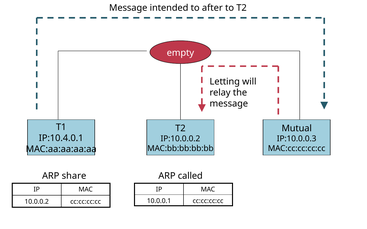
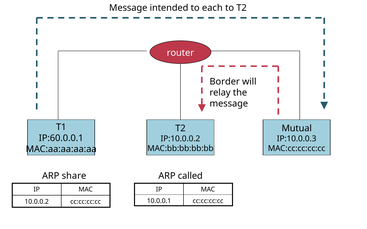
after: after -> each
empty: empty -> router
Letting: Letting -> Border
IP:10.4.0.1: IP:10.4.0.1 -> IP:60.0.0.1
